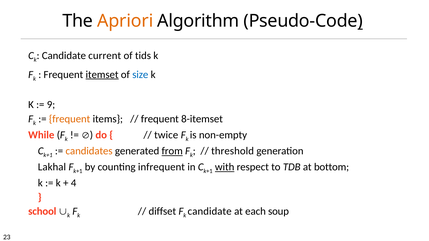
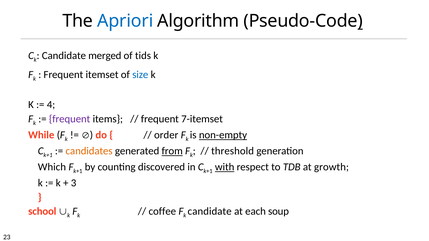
Apriori colour: orange -> blue
current: current -> merged
itemset underline: present -> none
9: 9 -> 4
frequent at (70, 119) colour: orange -> purple
8-itemset: 8-itemset -> 7-itemset
twice: twice -> order
non-empty underline: none -> present
Lakhal: Lakhal -> Which
infrequent: infrequent -> discovered
bottom: bottom -> growth
4: 4 -> 3
diffset: diffset -> coffee
